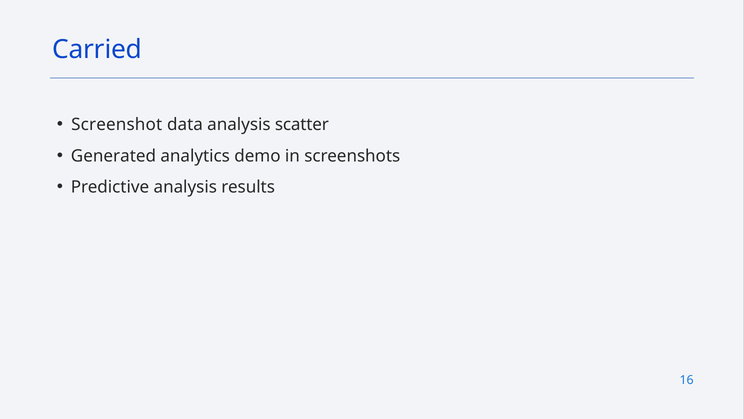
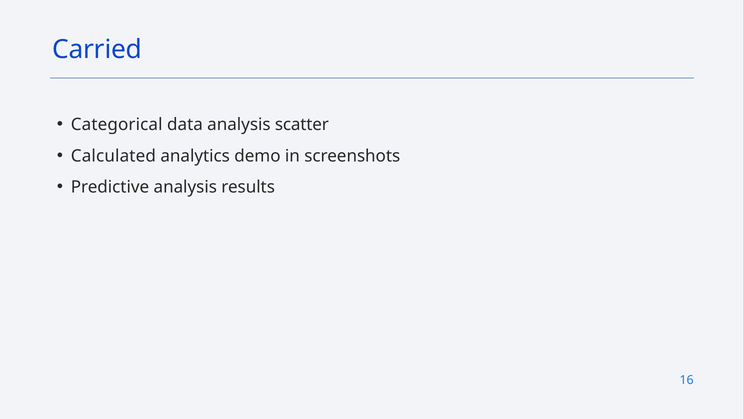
Screenshot: Screenshot -> Categorical
Generated: Generated -> Calculated
